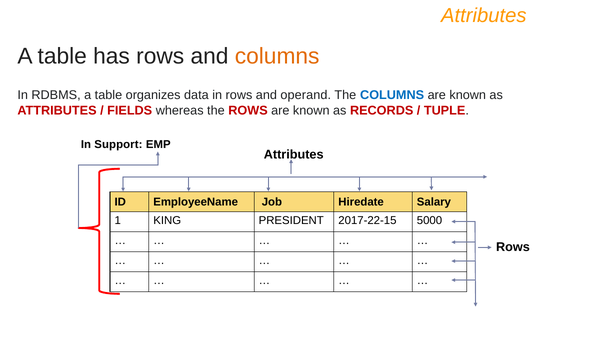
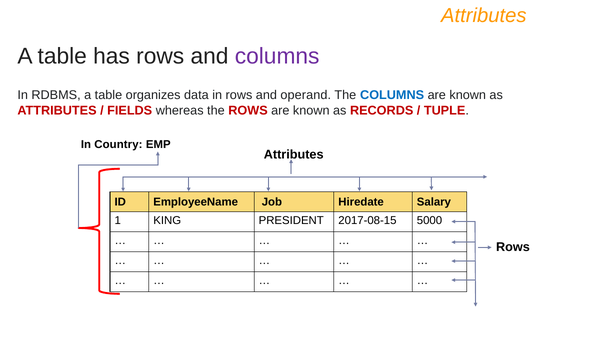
columns at (277, 56) colour: orange -> purple
Support: Support -> Country
2017-22-15: 2017-22-15 -> 2017-08-15
